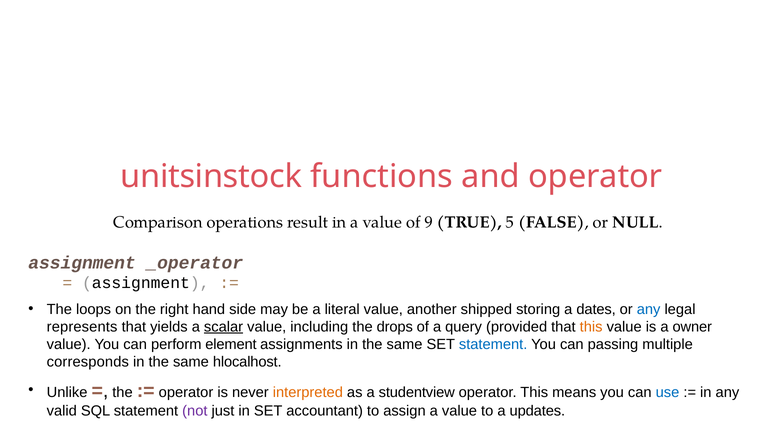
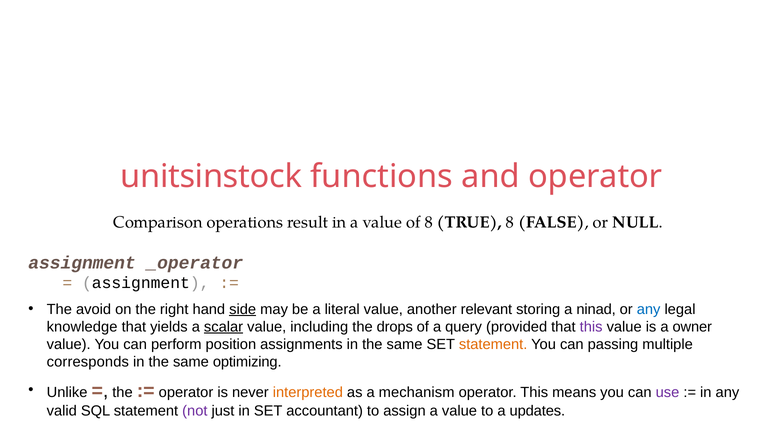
of 9: 9 -> 8
TRUE 5: 5 -> 8
loops: loops -> avoid
side underline: none -> present
shipped: shipped -> relevant
dates: dates -> ninad
represents: represents -> knowledge
this at (591, 327) colour: orange -> purple
element: element -> position
statement at (493, 345) colour: blue -> orange
hlocalhost: hlocalhost -> optimizing
studentview: studentview -> mechanism
use colour: blue -> purple
